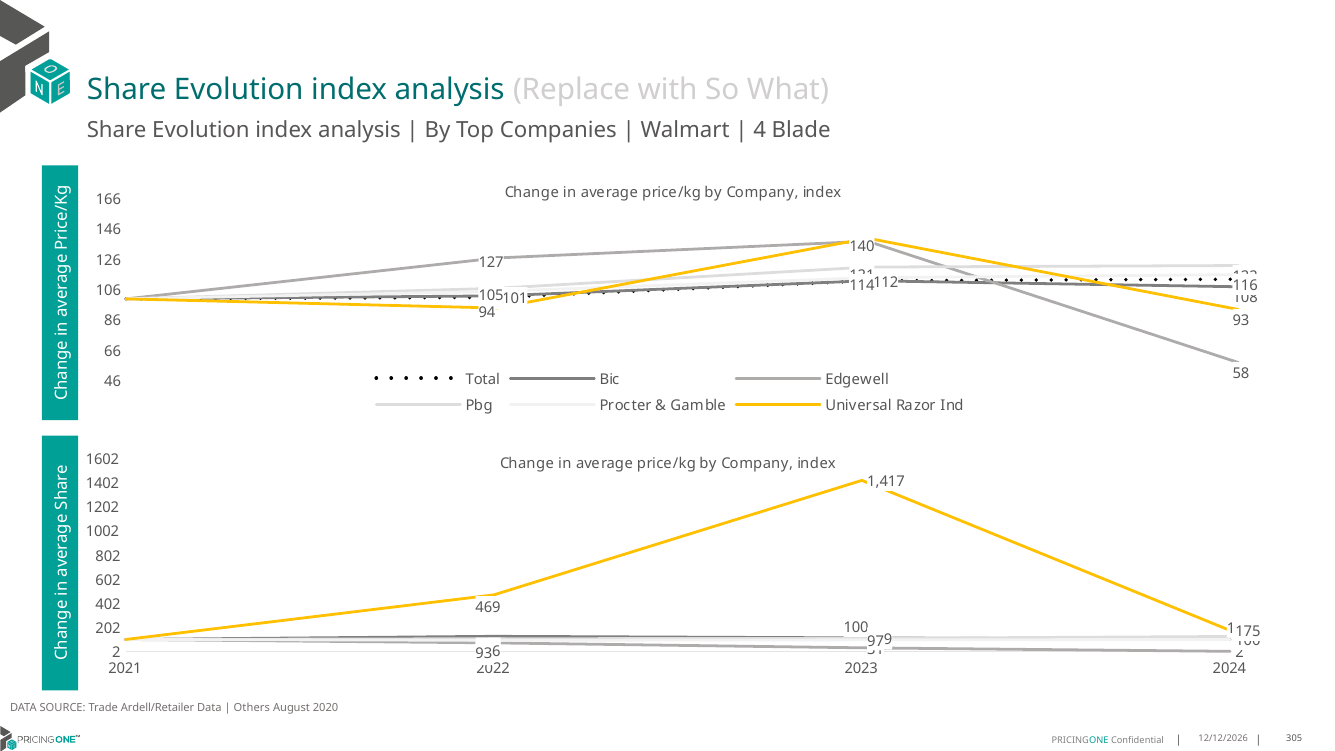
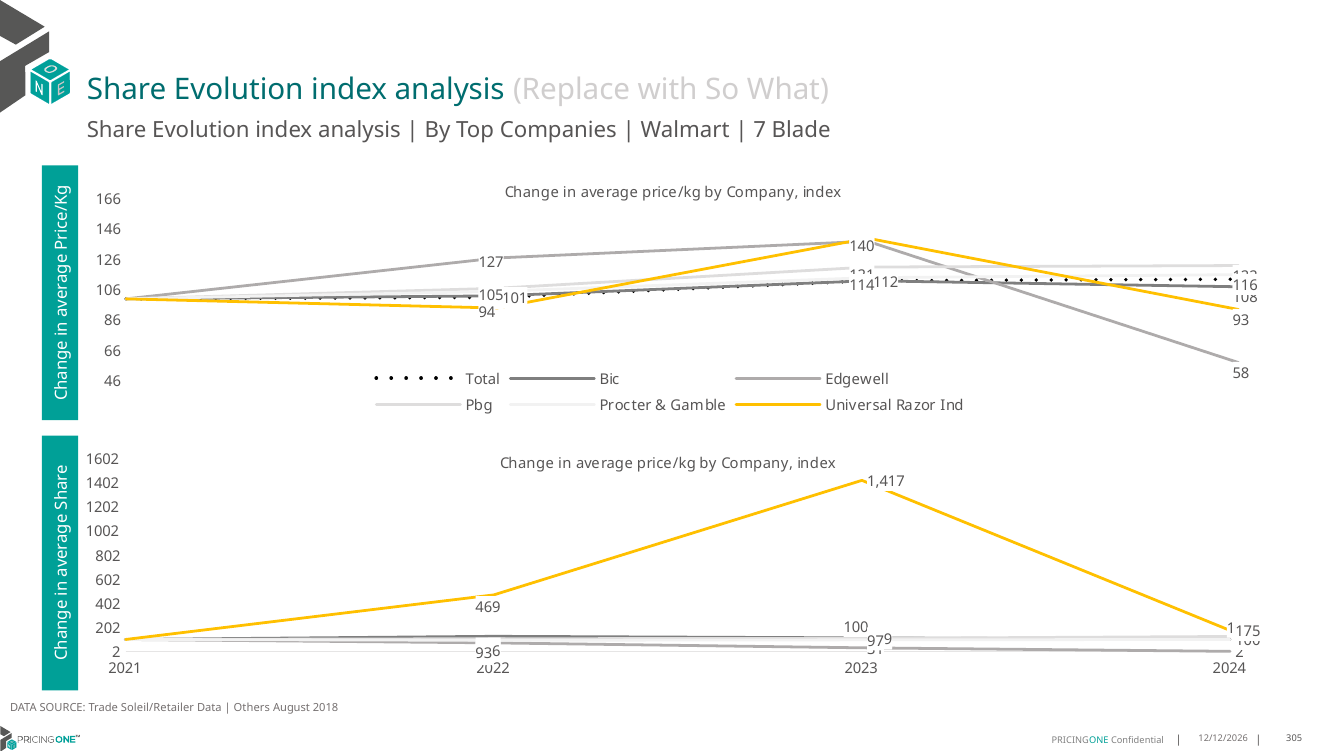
4: 4 -> 7
Ardell/Retailer: Ardell/Retailer -> Soleil/Retailer
2020: 2020 -> 2018
